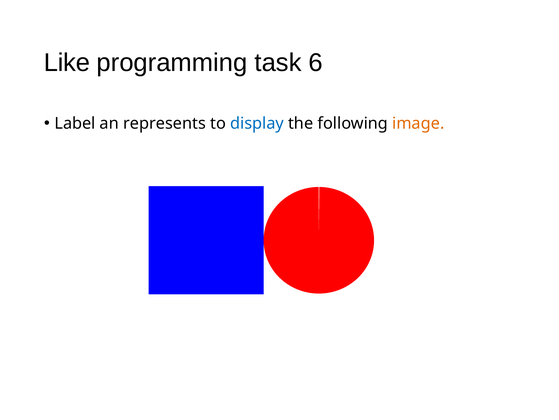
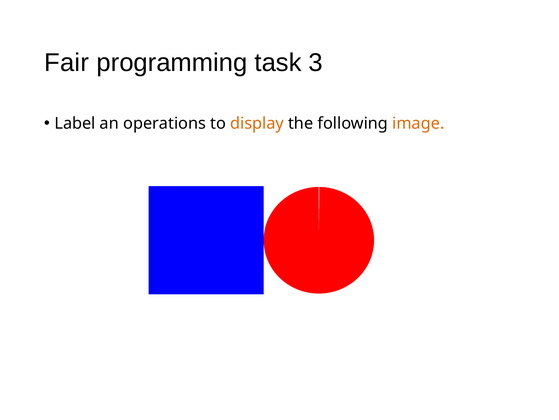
Like: Like -> Fair
6: 6 -> 3
represents: represents -> operations
display colour: blue -> orange
